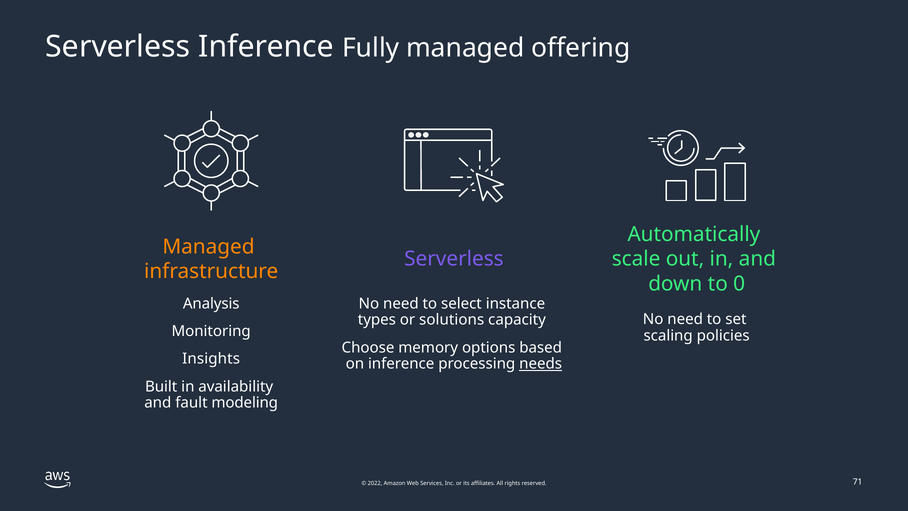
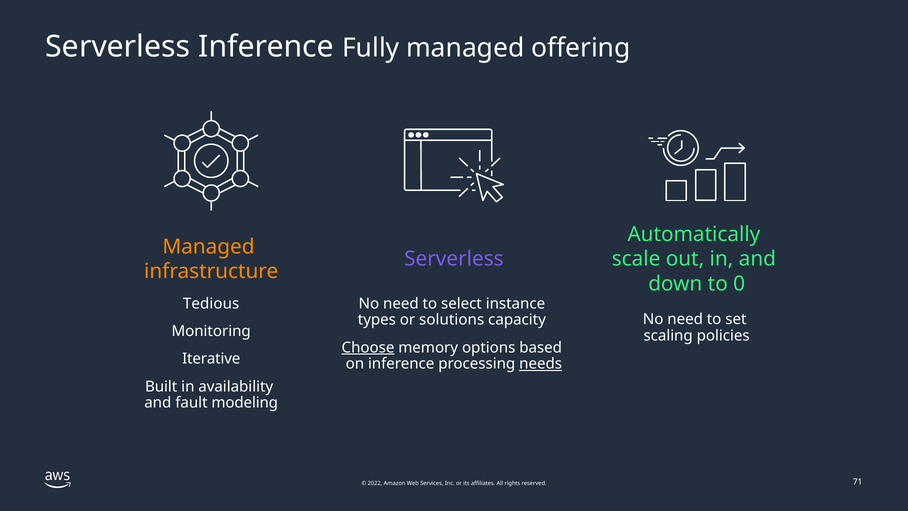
Analysis: Analysis -> Tedious
Choose underline: none -> present
Insights: Insights -> Iterative
